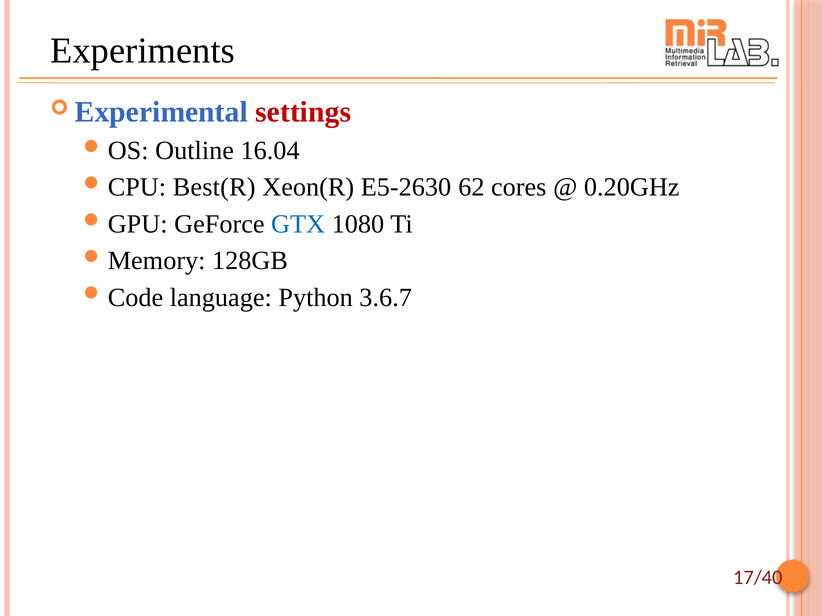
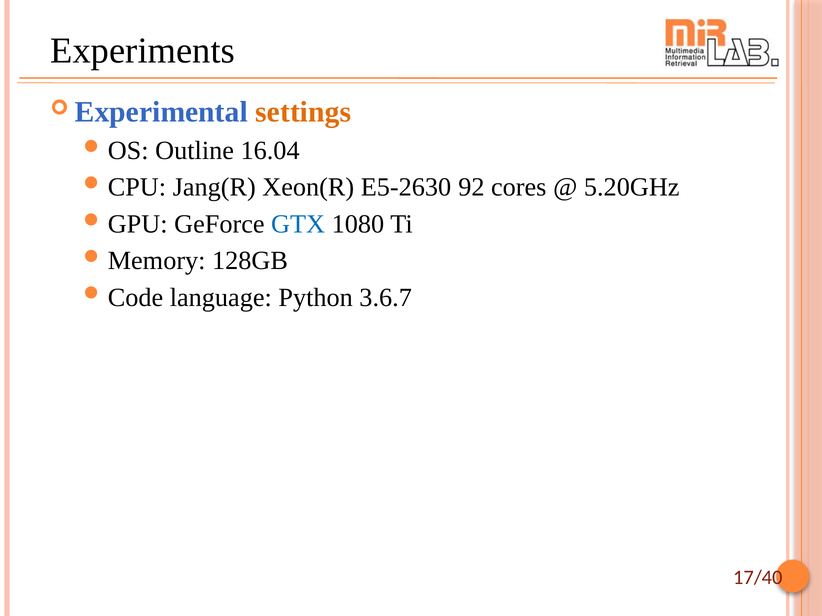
settings colour: red -> orange
Best(R: Best(R -> Jang(R
62: 62 -> 92
0.20GHz: 0.20GHz -> 5.20GHz
